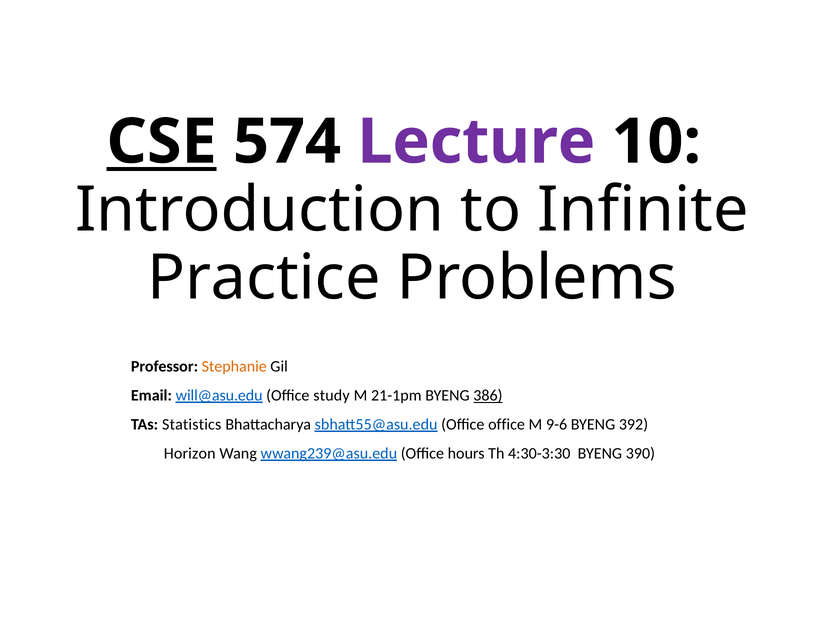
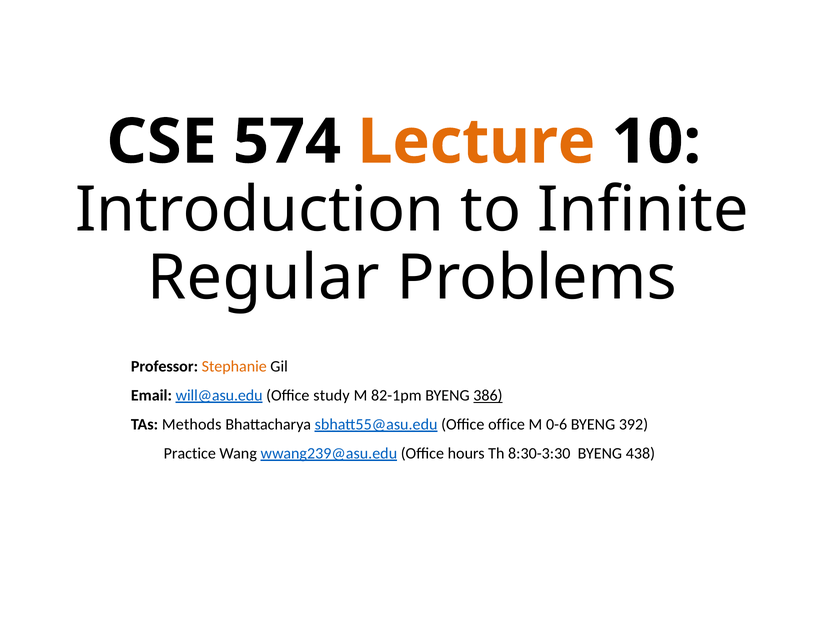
CSE underline: present -> none
Lecture colour: purple -> orange
Practice: Practice -> Regular
21-1pm: 21-1pm -> 82-1pm
Statistics: Statistics -> Methods
9-6: 9-6 -> 0-6
Horizon: Horizon -> Practice
4:30-3:30: 4:30-3:30 -> 8:30-3:30
390: 390 -> 438
